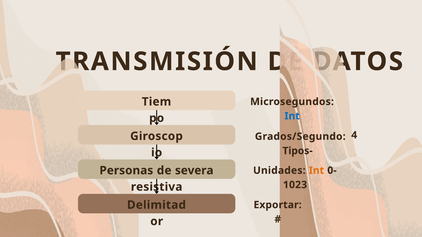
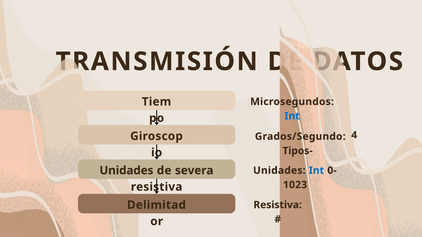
Personas at (126, 171): Personas -> Unidades
Int at (316, 171) colour: orange -> blue
Exportar at (278, 205): Exportar -> Resistiva
